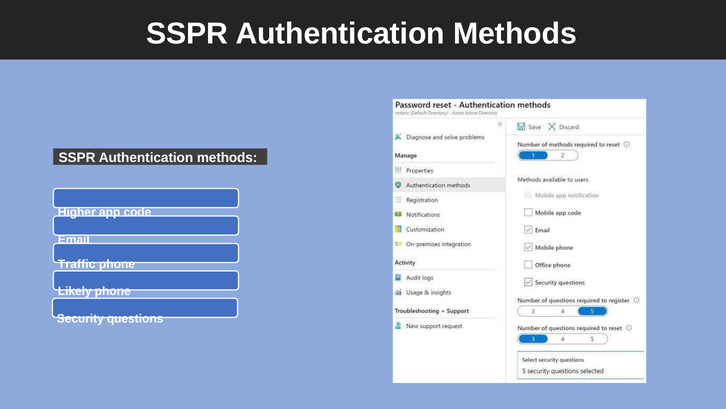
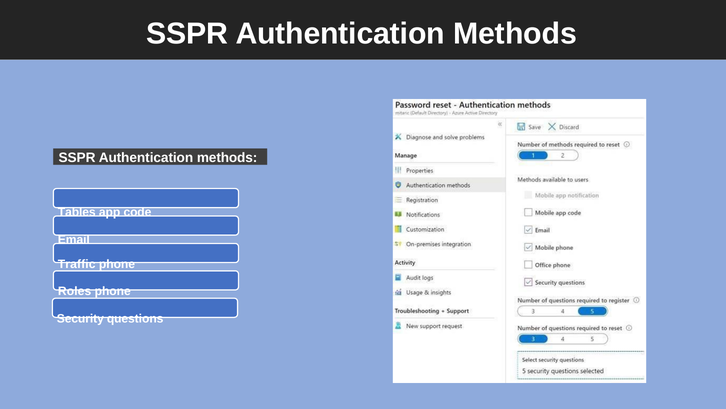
Higher: Higher -> Tables
Likely: Likely -> Roles
